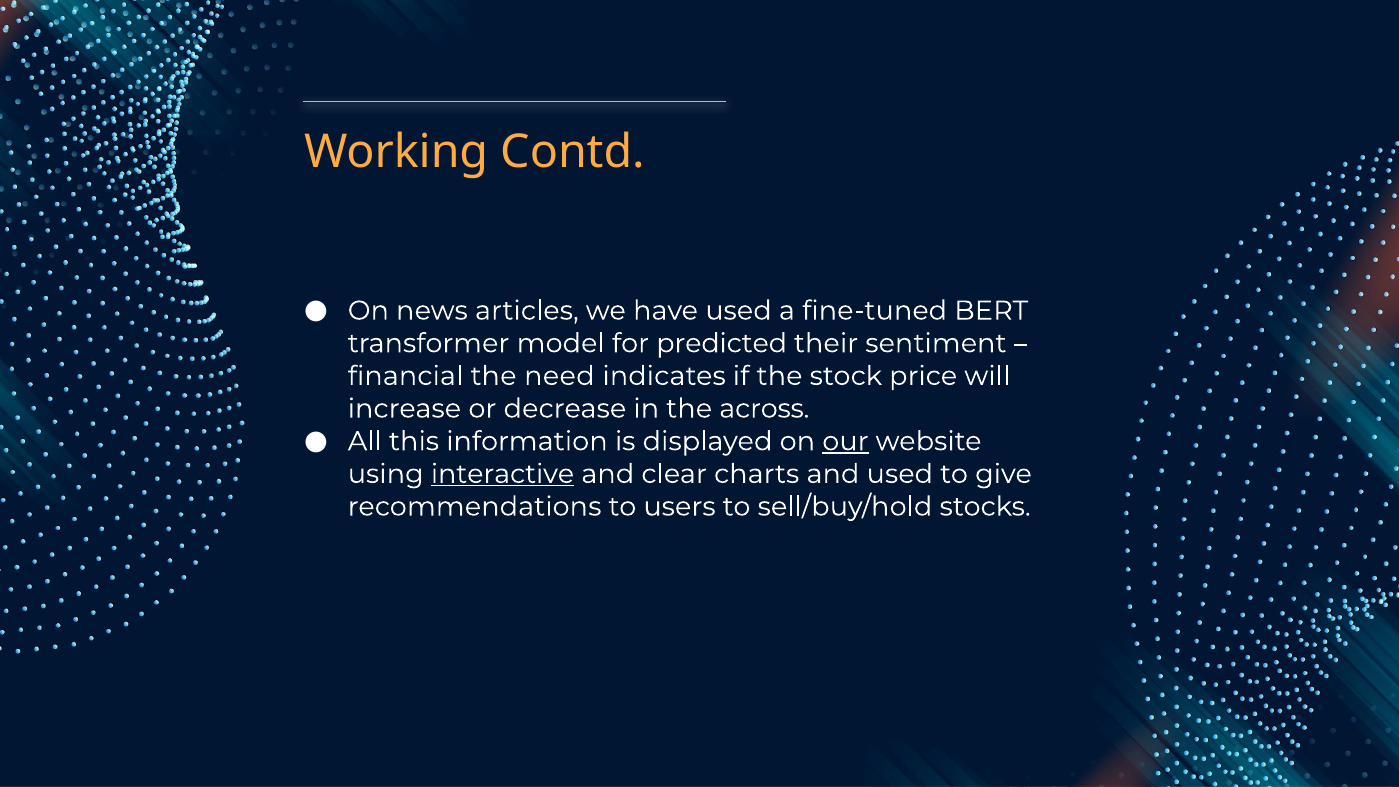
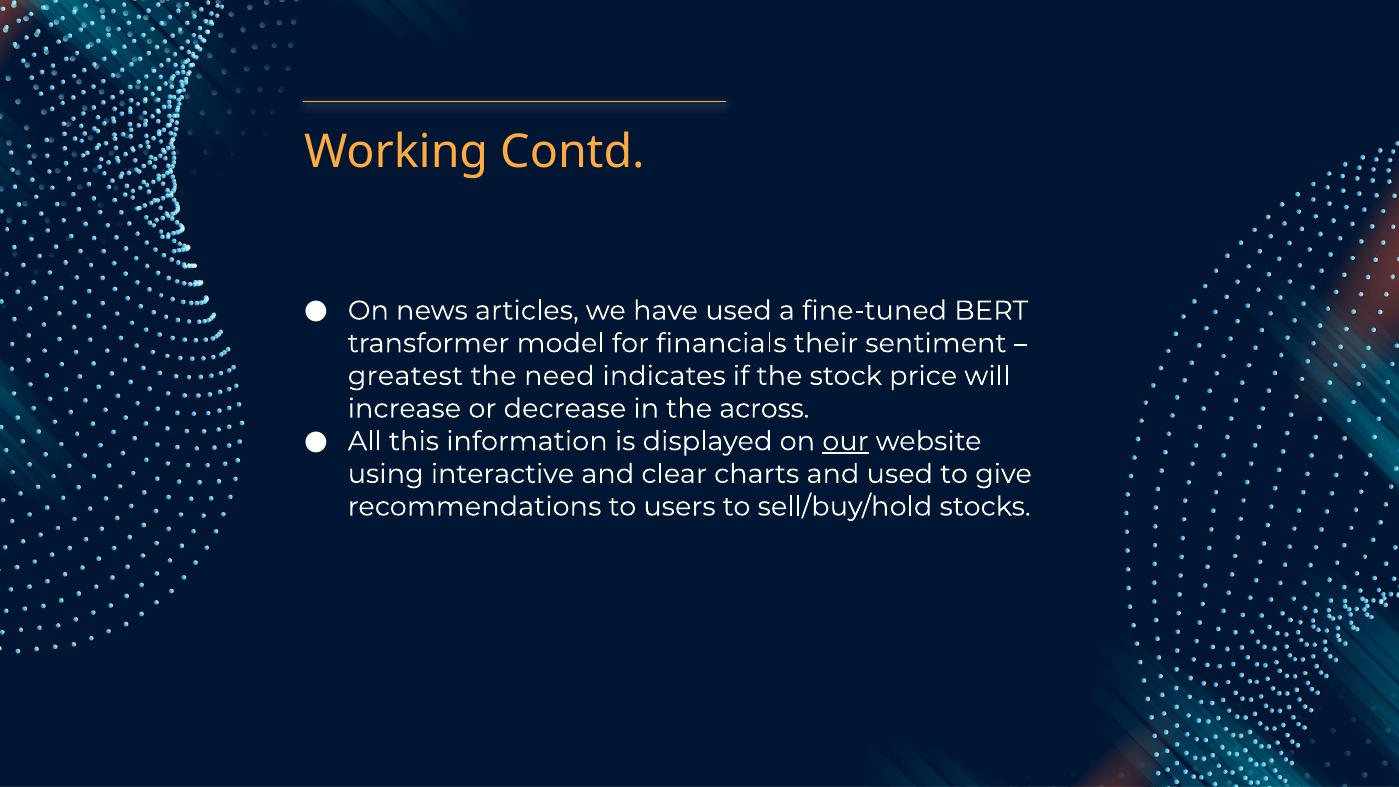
predicted: predicted -> financials
financial: financial -> greatest
interactive underline: present -> none
